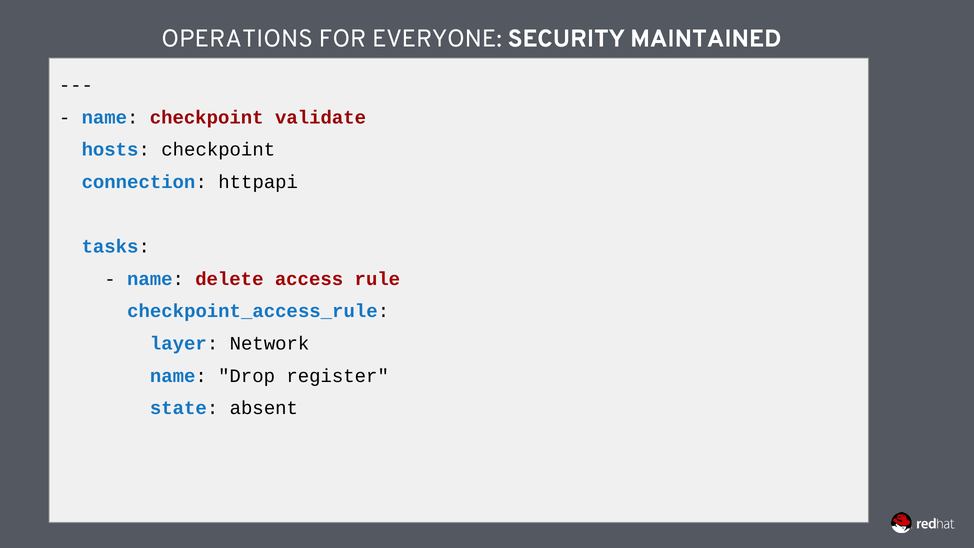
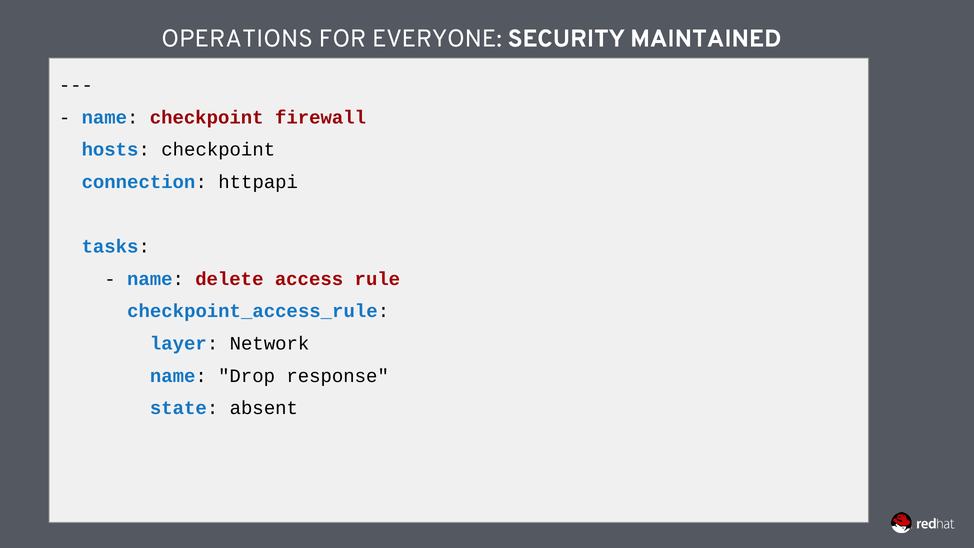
validate: validate -> firewall
register: register -> response
